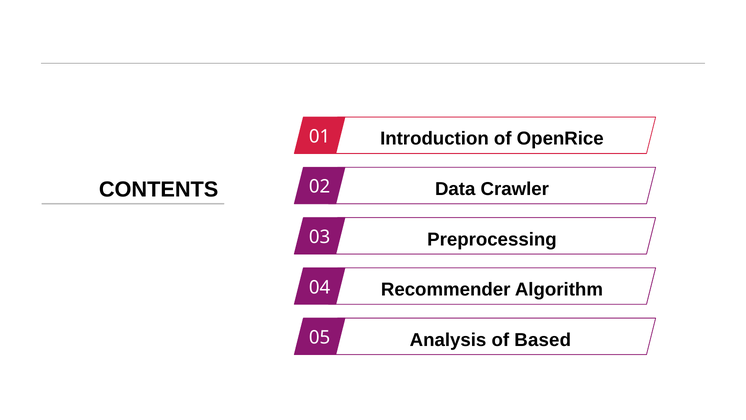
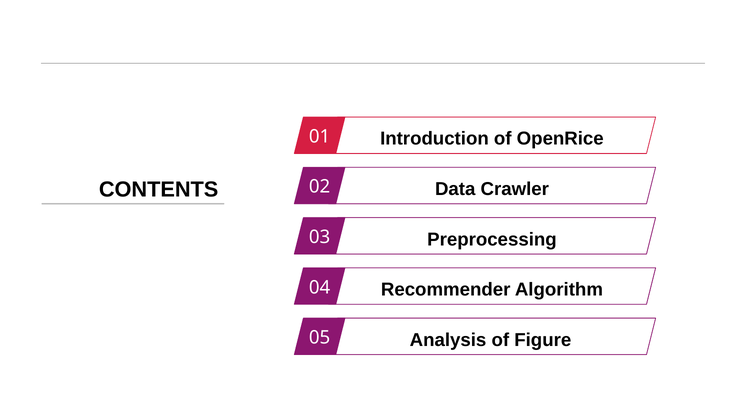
Based: Based -> Figure
